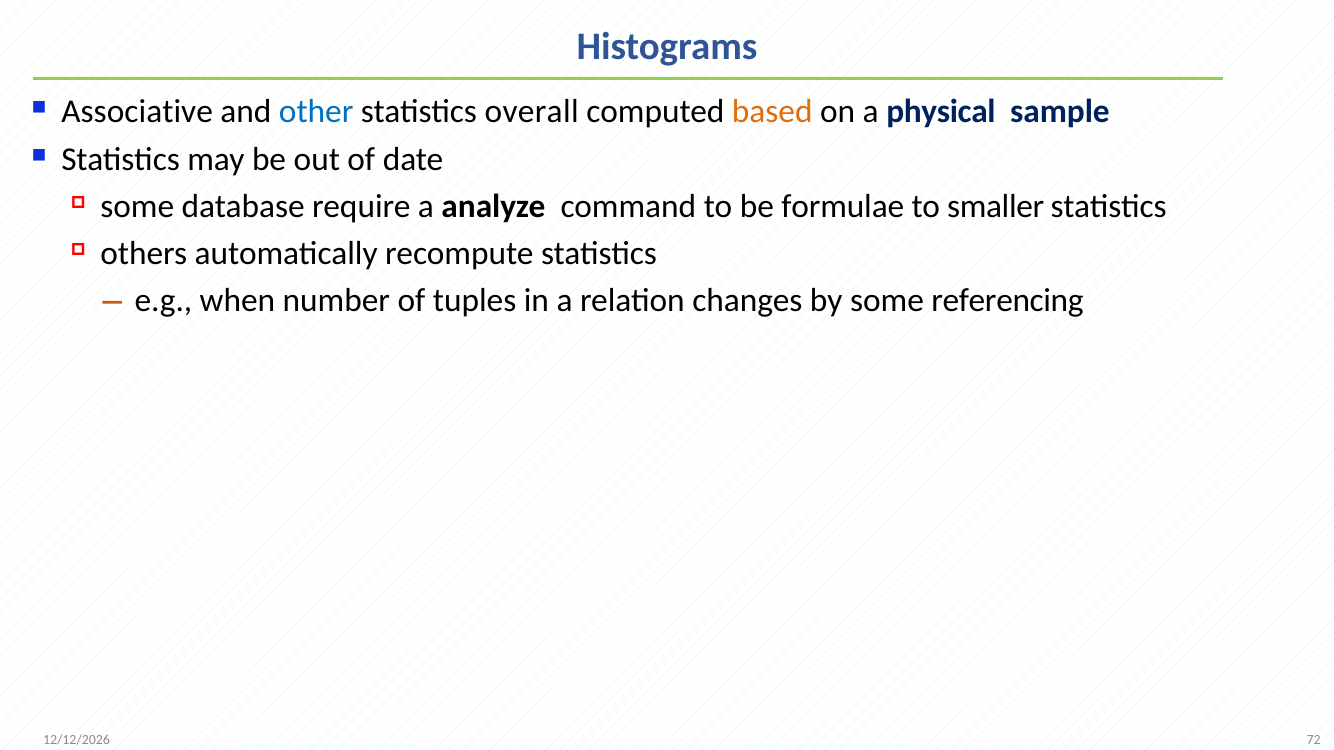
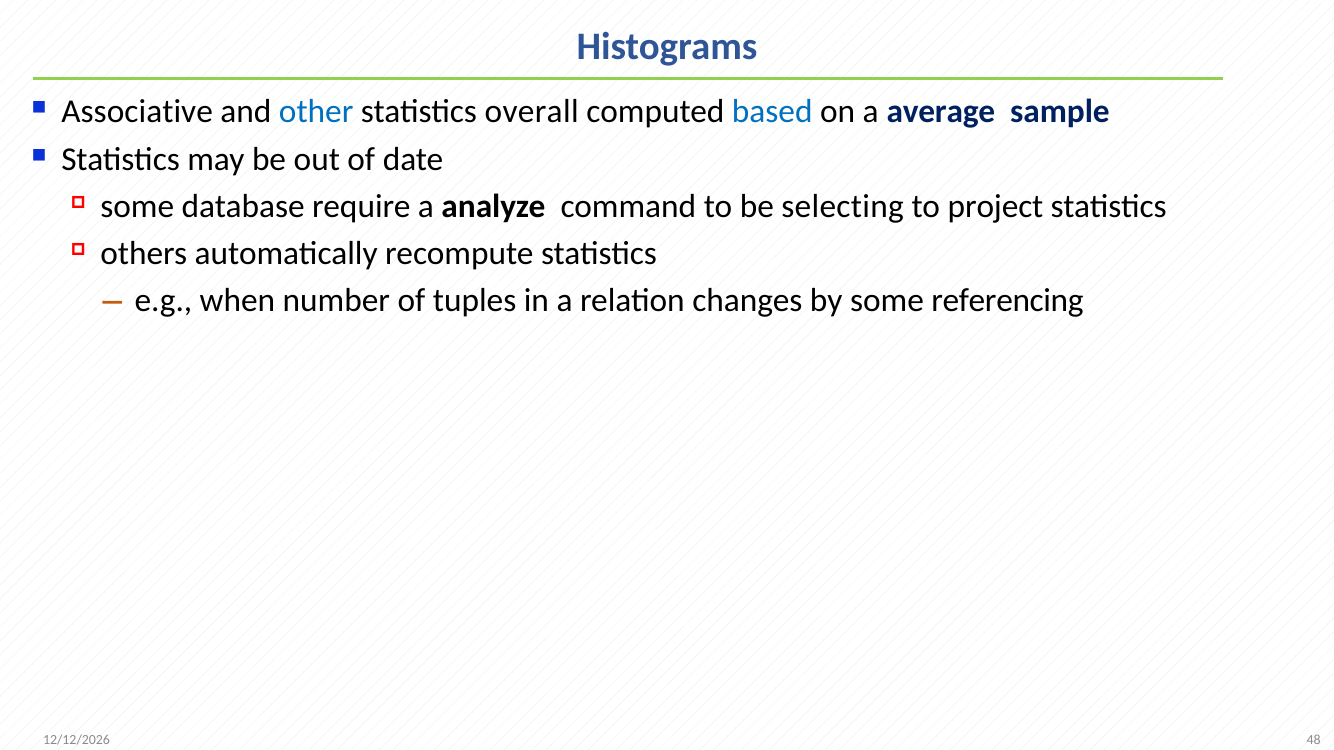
based colour: orange -> blue
physical: physical -> average
formulae: formulae -> selecting
smaller: smaller -> project
72: 72 -> 48
